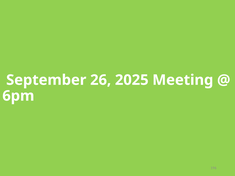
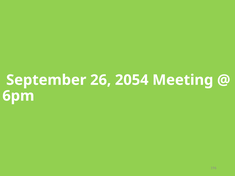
2025: 2025 -> 2054
